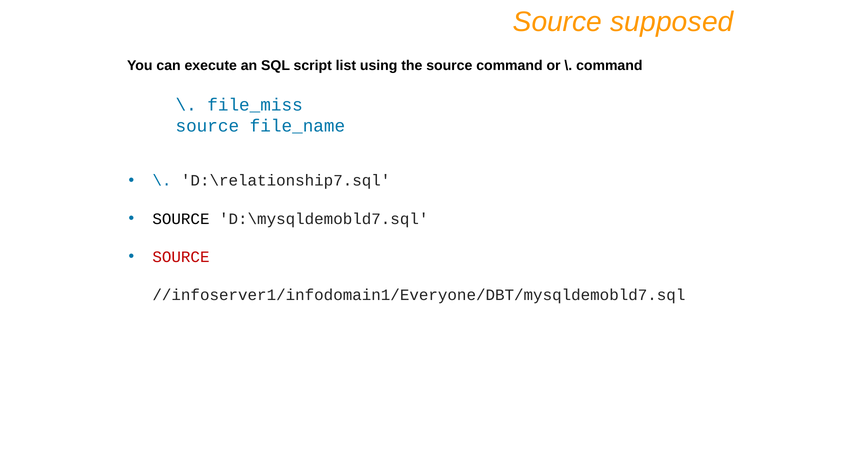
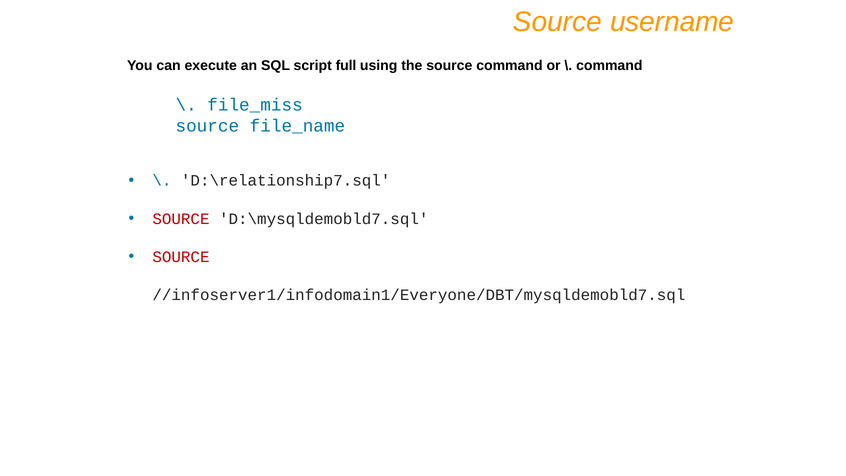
supposed: supposed -> username
list: list -> full
SOURCE at (181, 219) colour: black -> red
